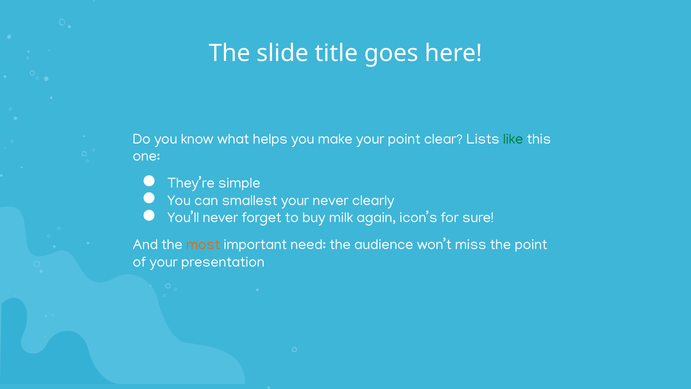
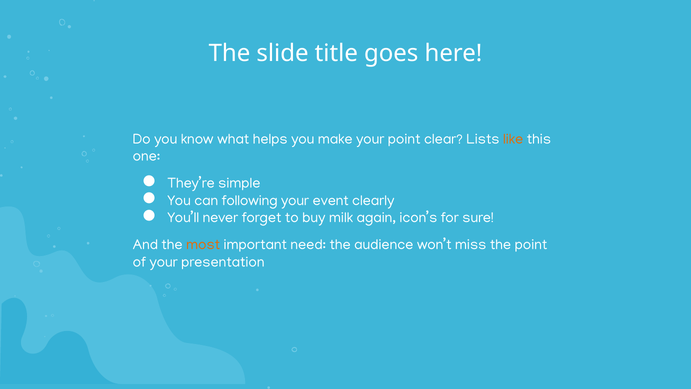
like colour: green -> orange
smallest: smallest -> following
your never: never -> event
